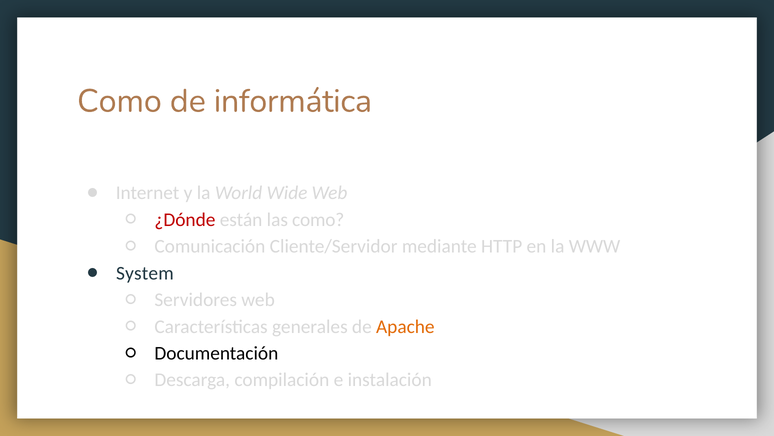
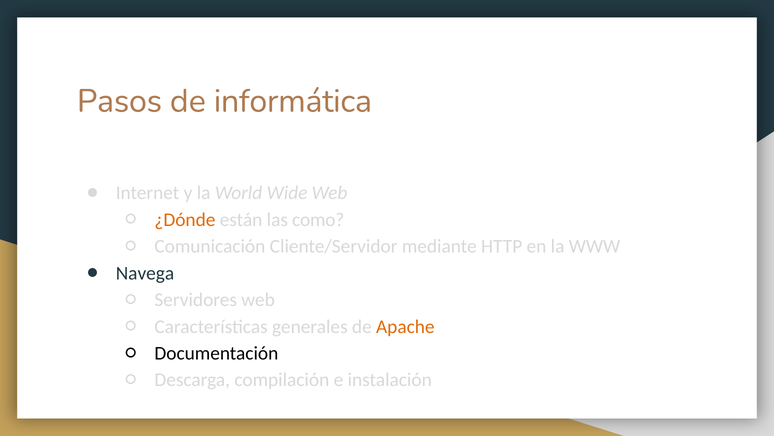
Como at (119, 101): Como -> Pasos
¿Dónde colour: red -> orange
System: System -> Navega
